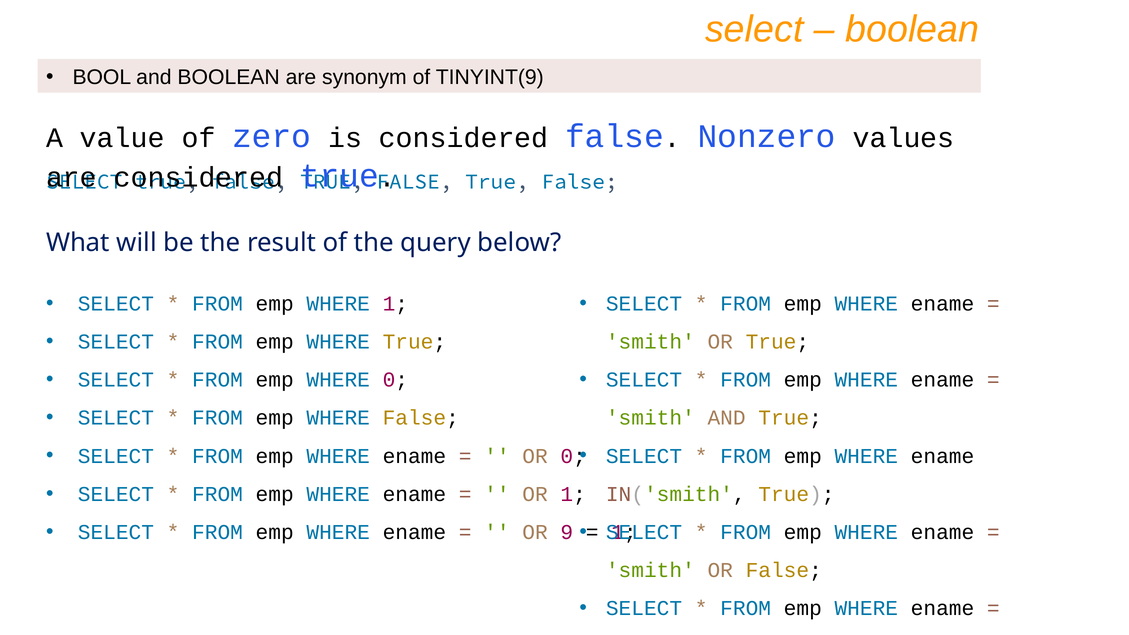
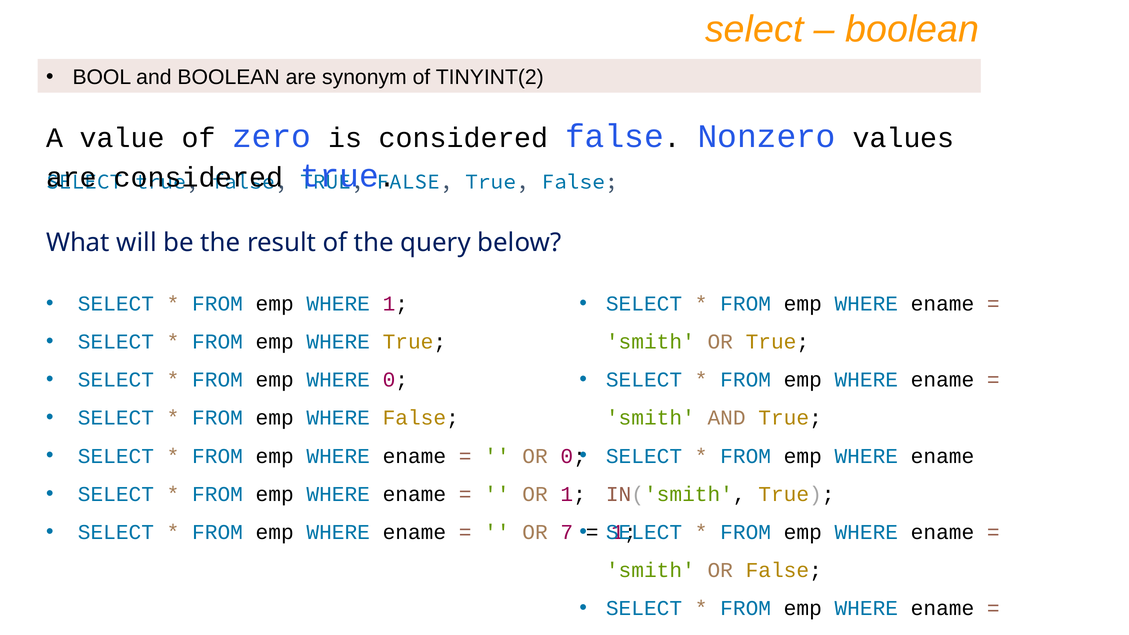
TINYINT(9: TINYINT(9 -> TINYINT(2
9: 9 -> 7
